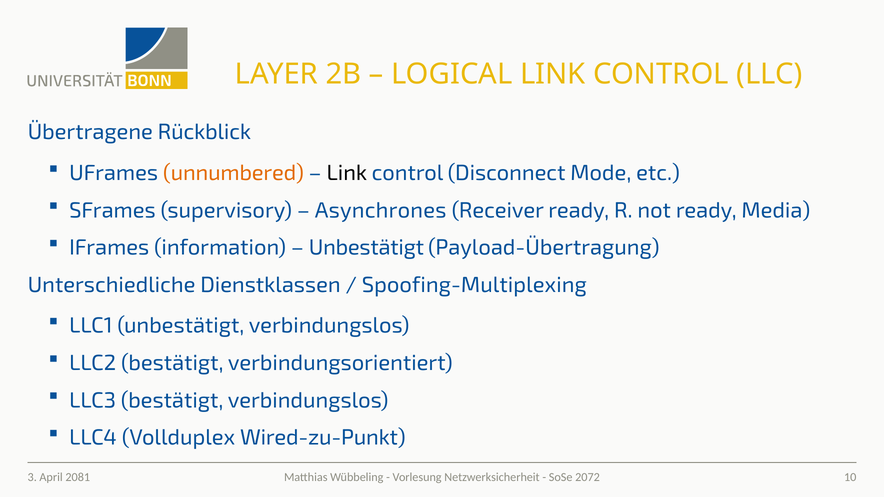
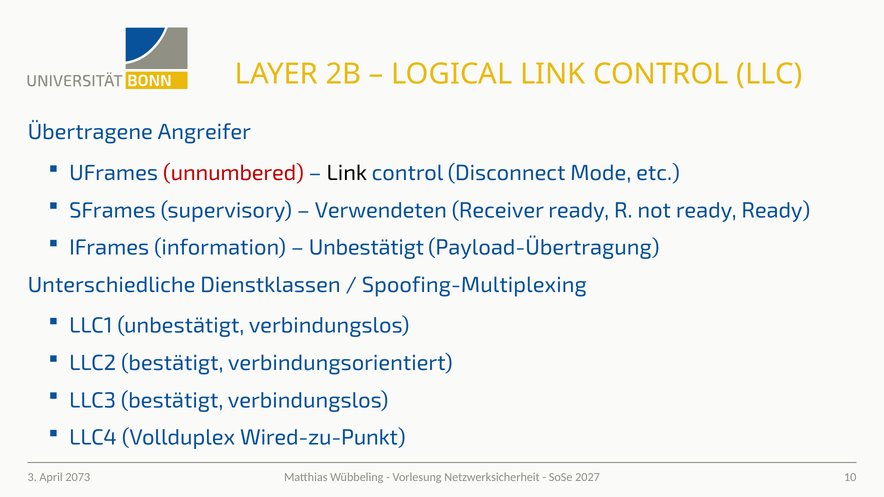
Rückblick: Rückblick -> Angreifer
unnumbered colour: orange -> red
Asynchrones: Asynchrones -> Verwendeten
ready Media: Media -> Ready
2072: 2072 -> 2027
2081: 2081 -> 2073
